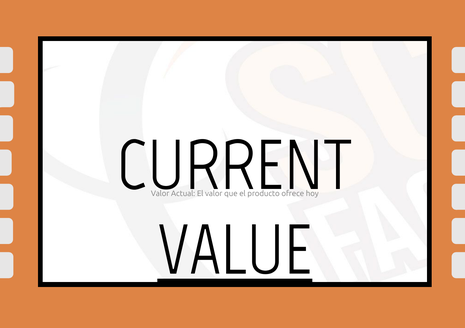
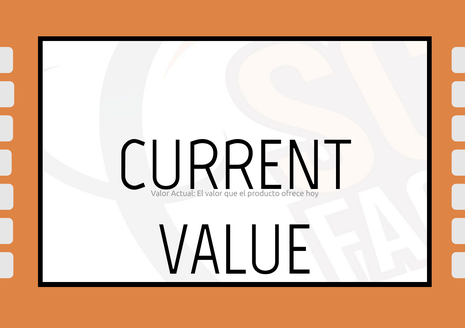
VALUE at (235, 250) underline: present -> none
